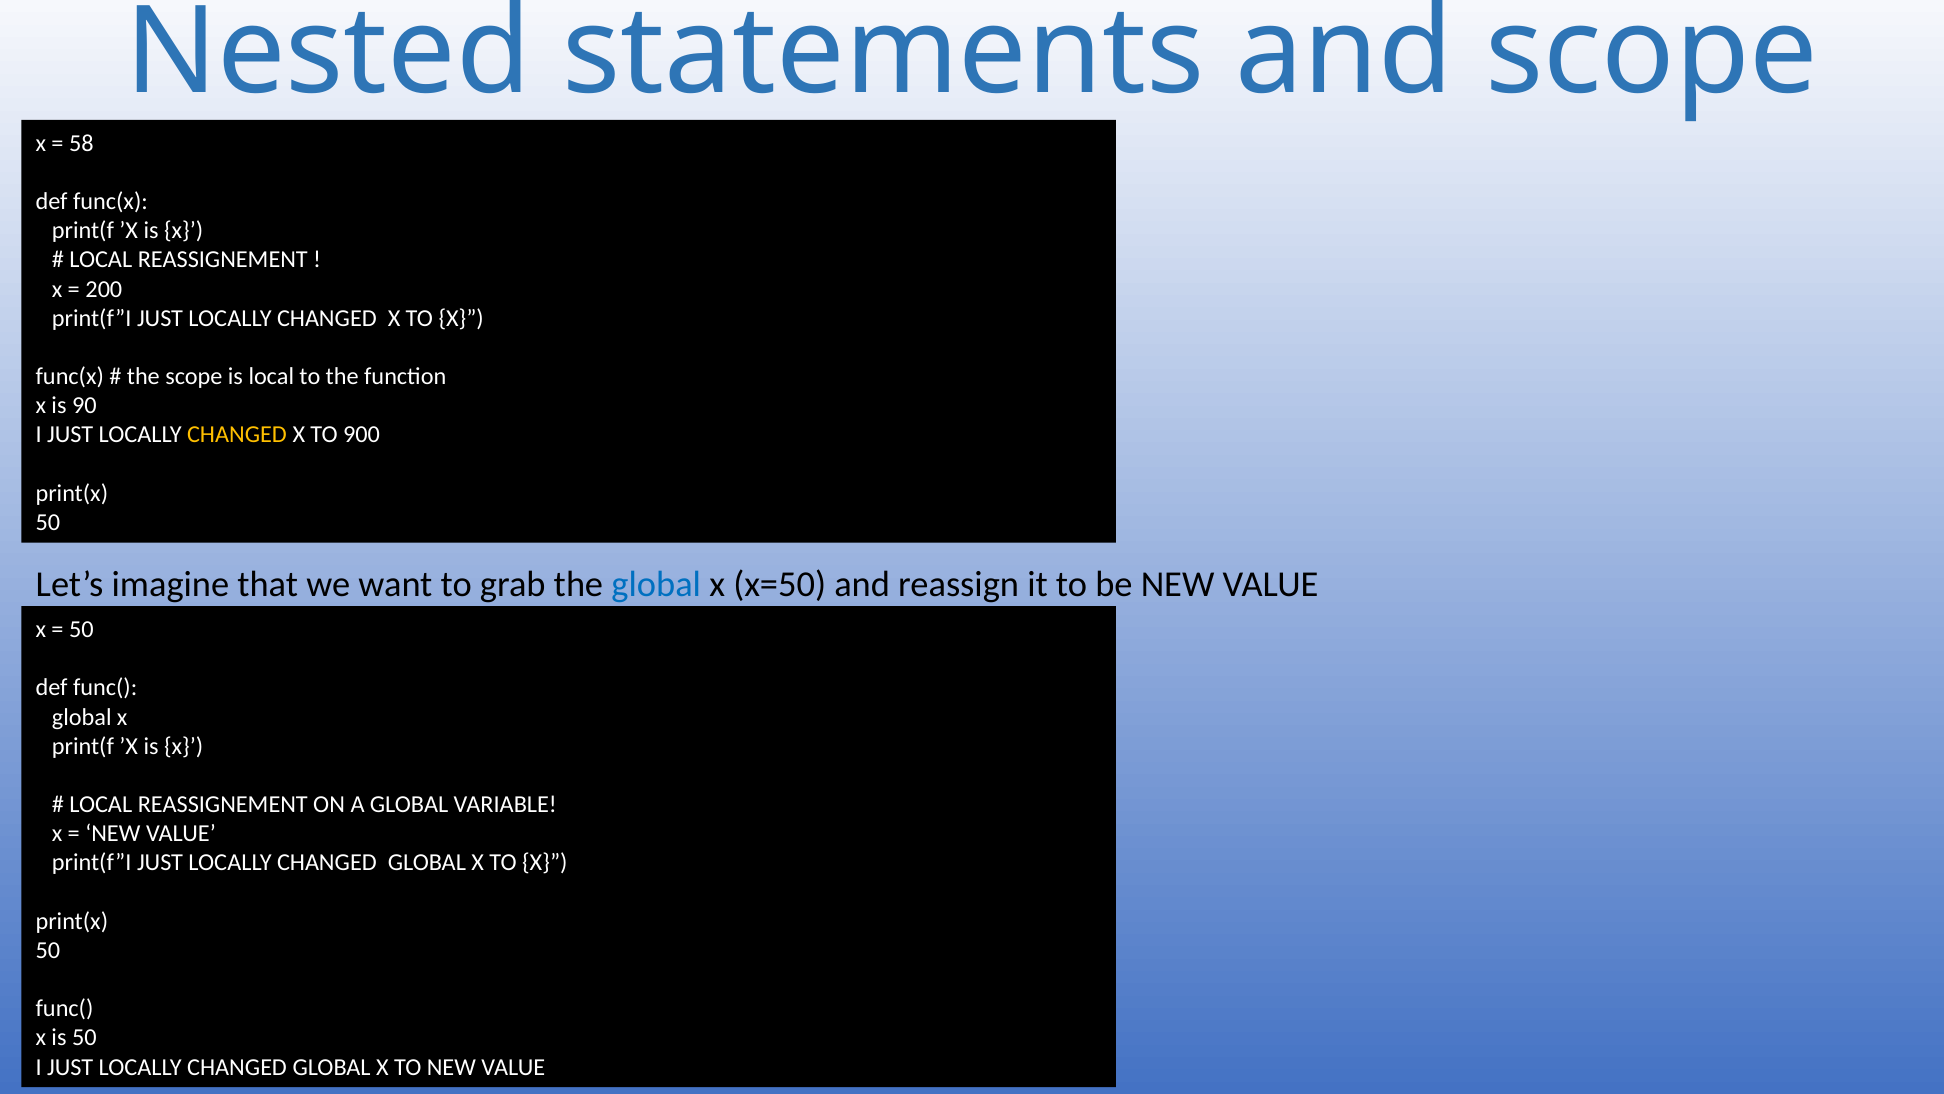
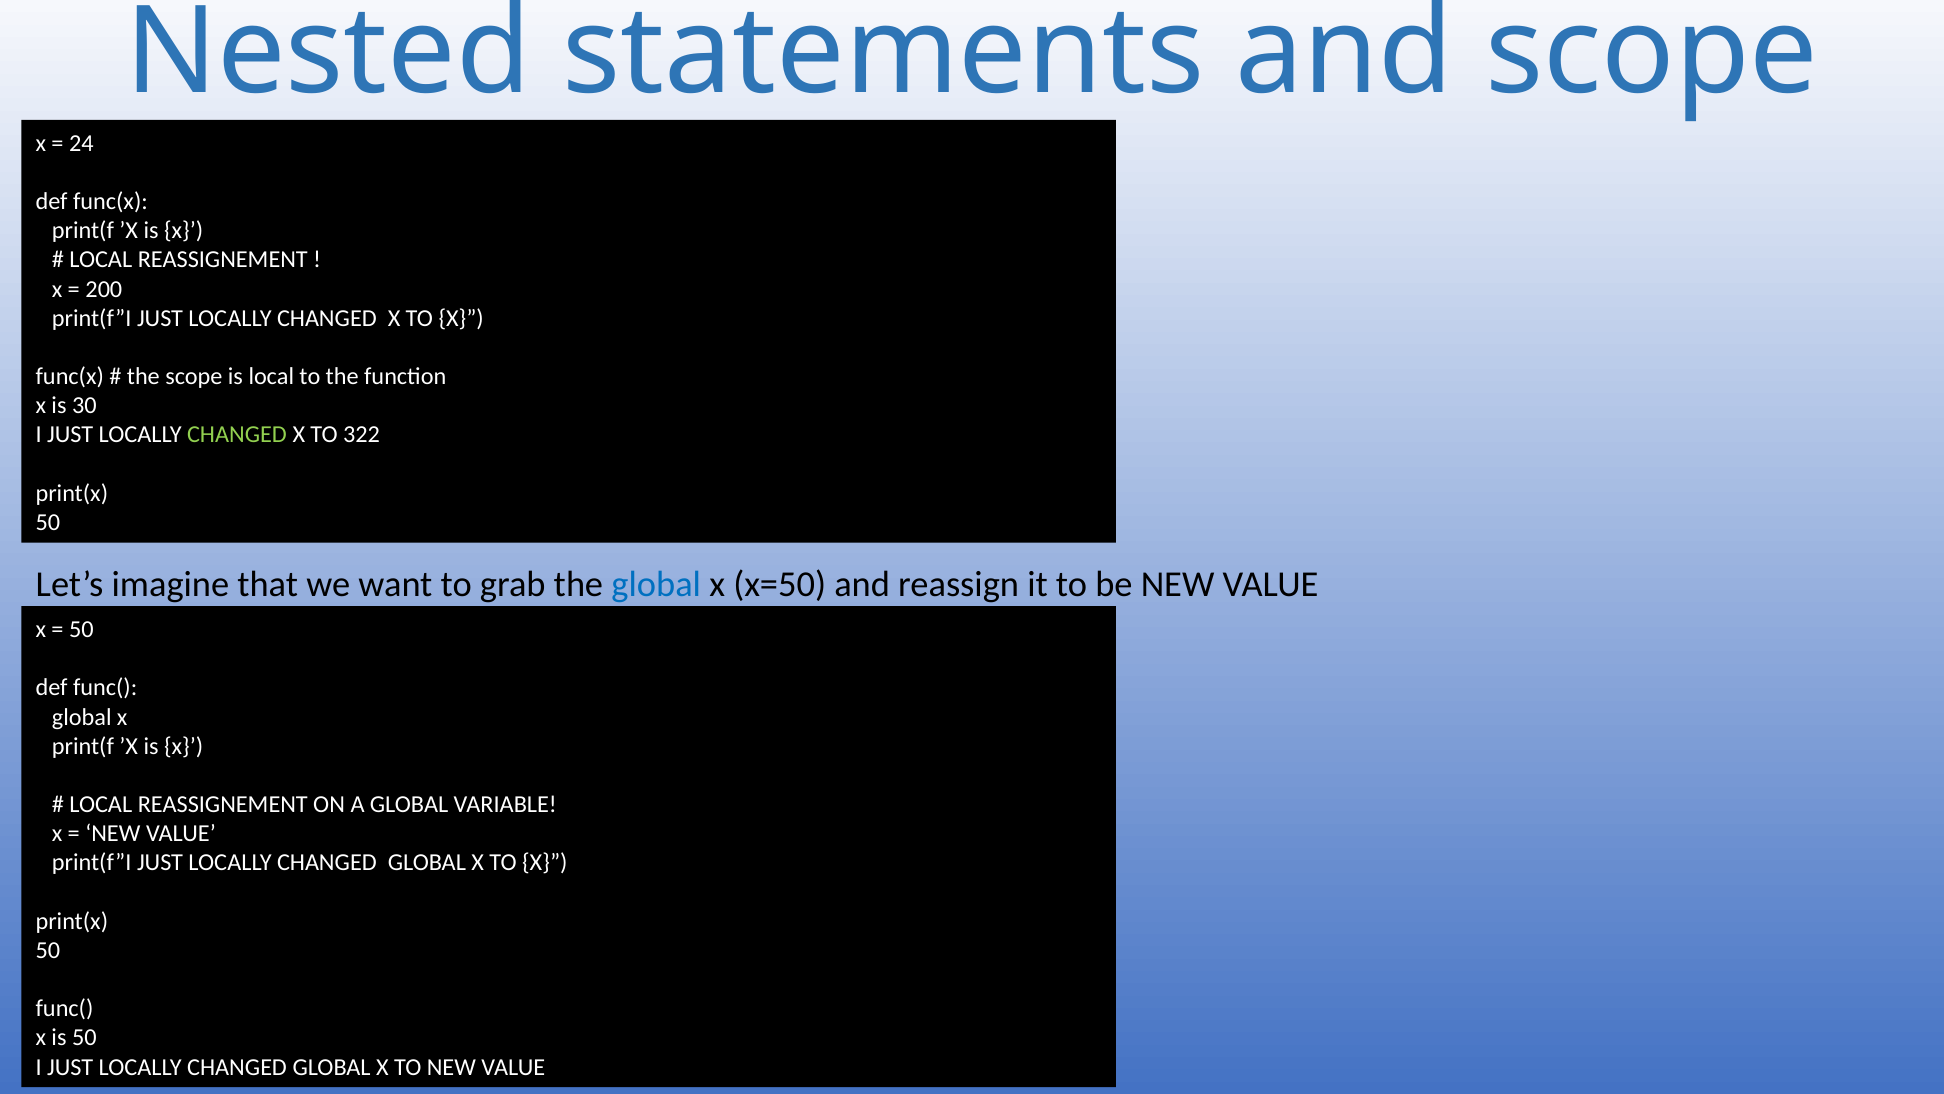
58: 58 -> 24
90: 90 -> 30
CHANGED at (237, 435) colour: yellow -> light green
900: 900 -> 322
